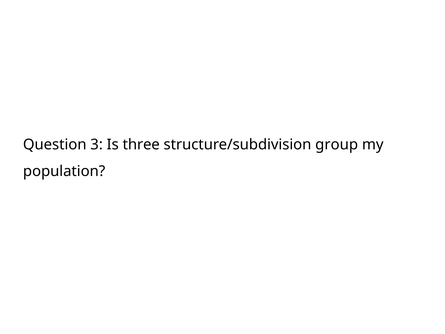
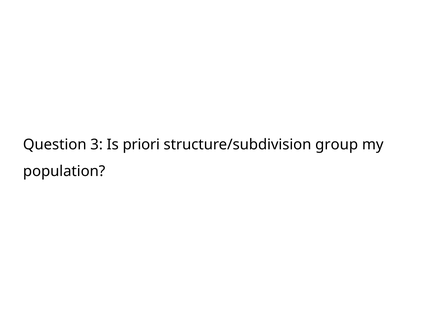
three: three -> priori
